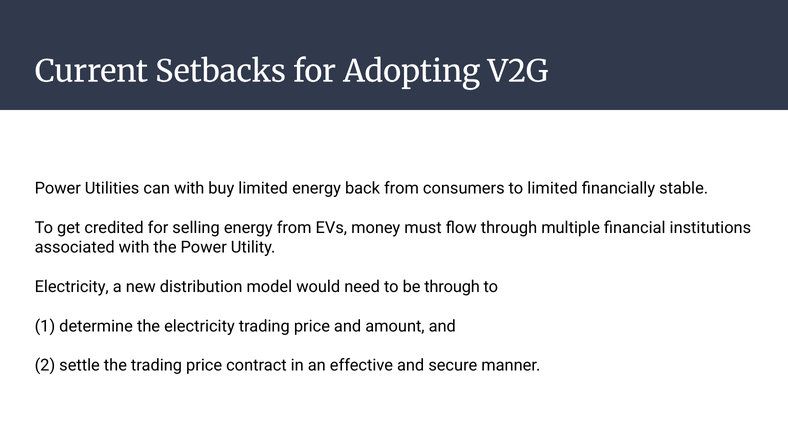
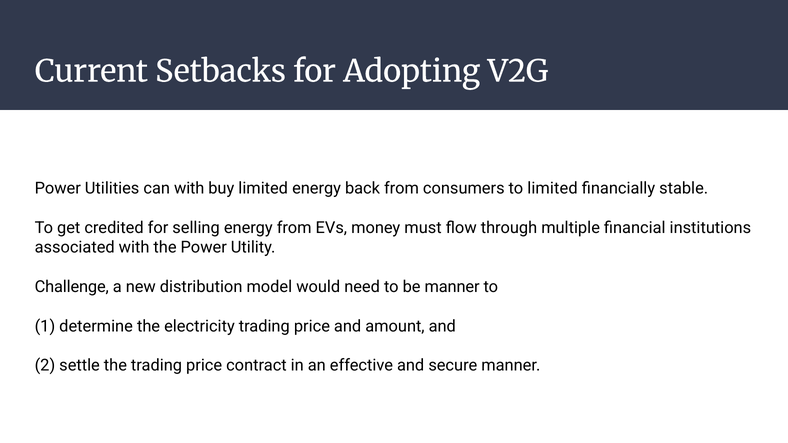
Electricity at (72, 287): Electricity -> Challenge
be through: through -> manner
